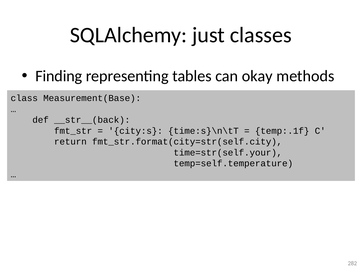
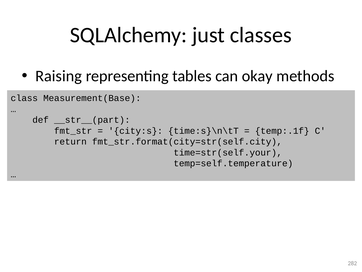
Finding: Finding -> Raising
__str__(back: __str__(back -> __str__(part
